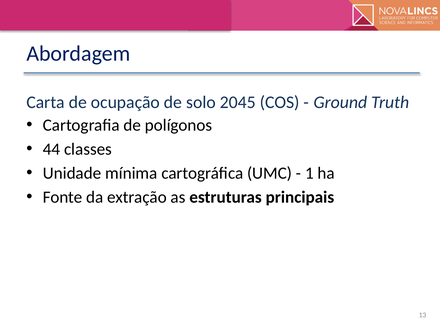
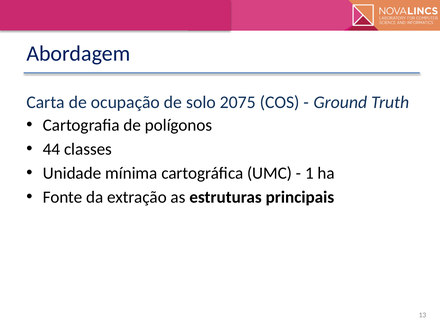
2045: 2045 -> 2075
